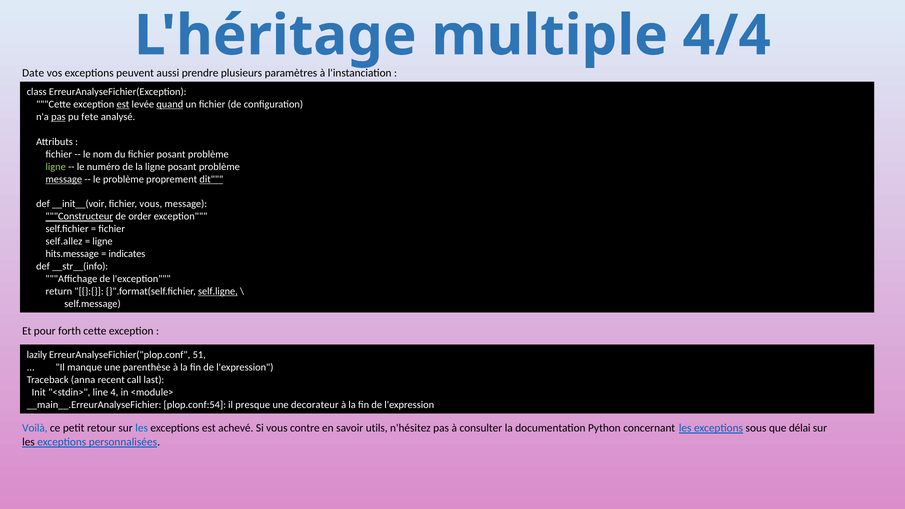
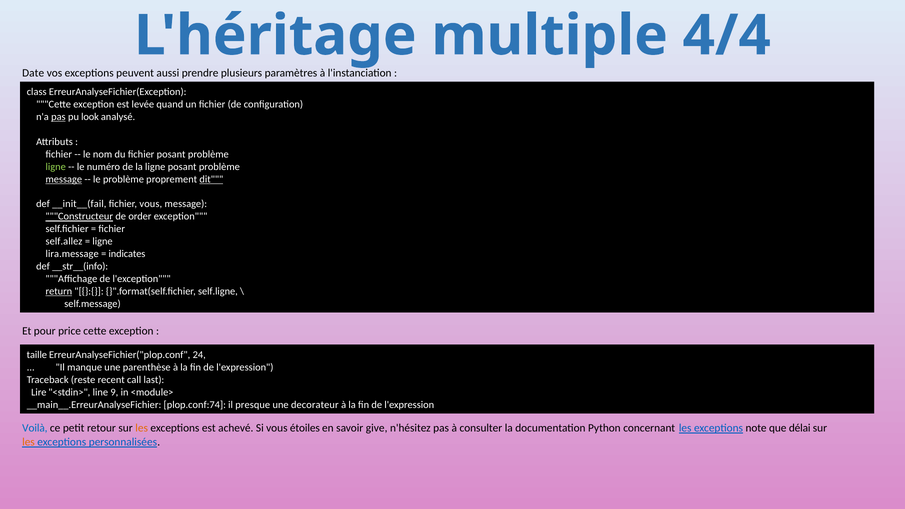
est at (123, 104) underline: present -> none
quand underline: present -> none
fete: fete -> look
__init__(voir: __init__(voir -> __init__(fail
hits.message: hits.message -> lira.message
return underline: none -> present
self.ligne underline: present -> none
forth: forth -> price
lazily: lazily -> taille
51: 51 -> 24
anna: anna -> reste
Init: Init -> Lire
4: 4 -> 9
plop.conf:54: plop.conf:54 -> plop.conf:74
les at (142, 428) colour: blue -> orange
contre: contre -> étoiles
utils: utils -> give
sous: sous -> note
les at (28, 442) colour: black -> orange
